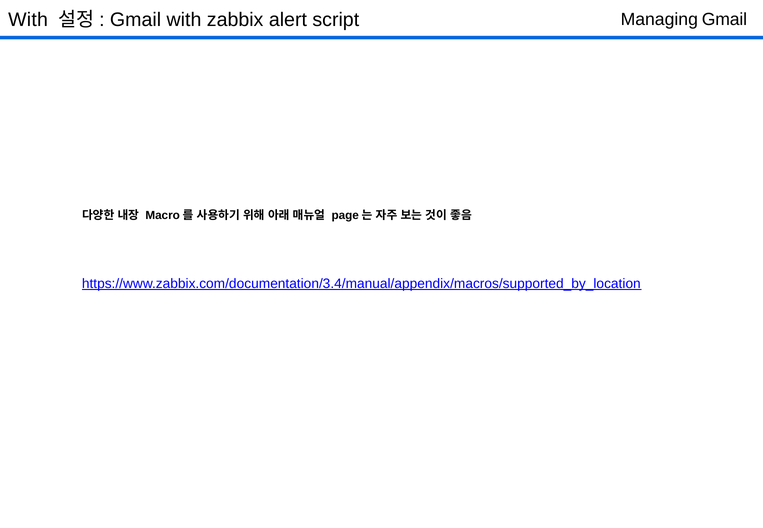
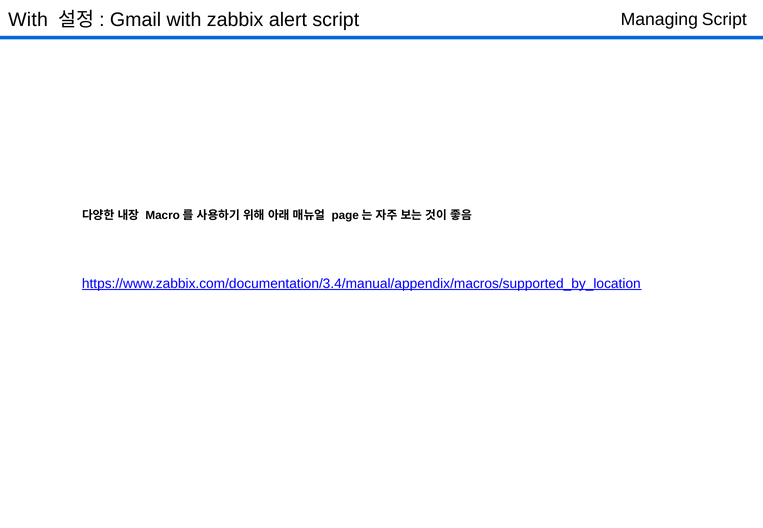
Managing Gmail: Gmail -> Script
